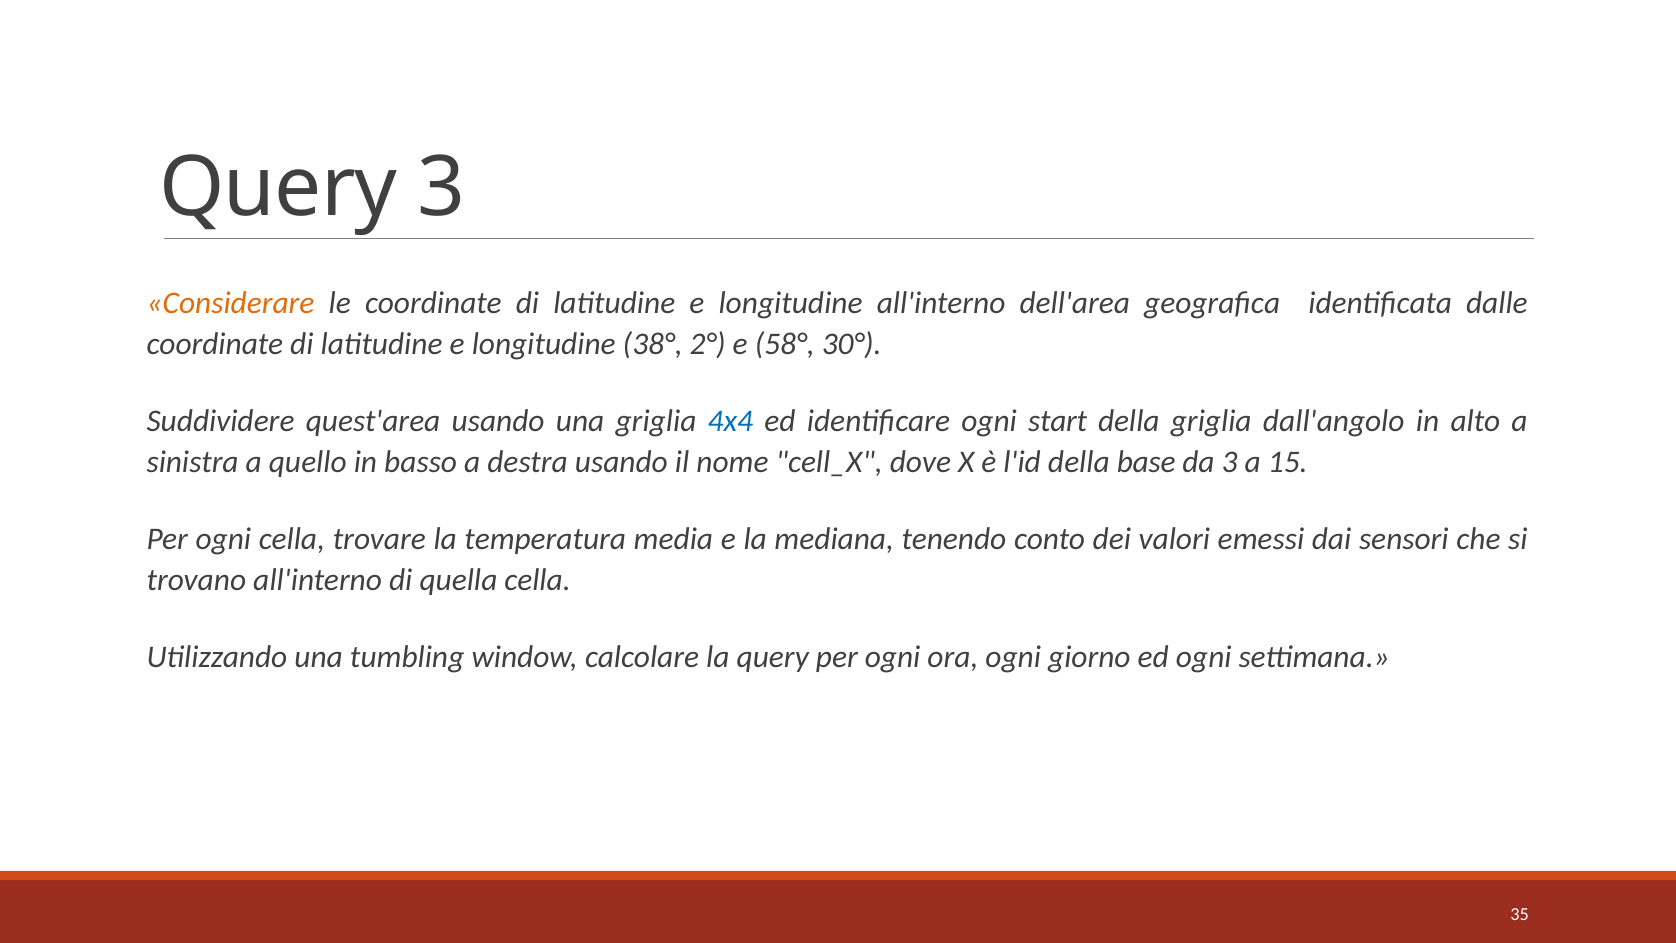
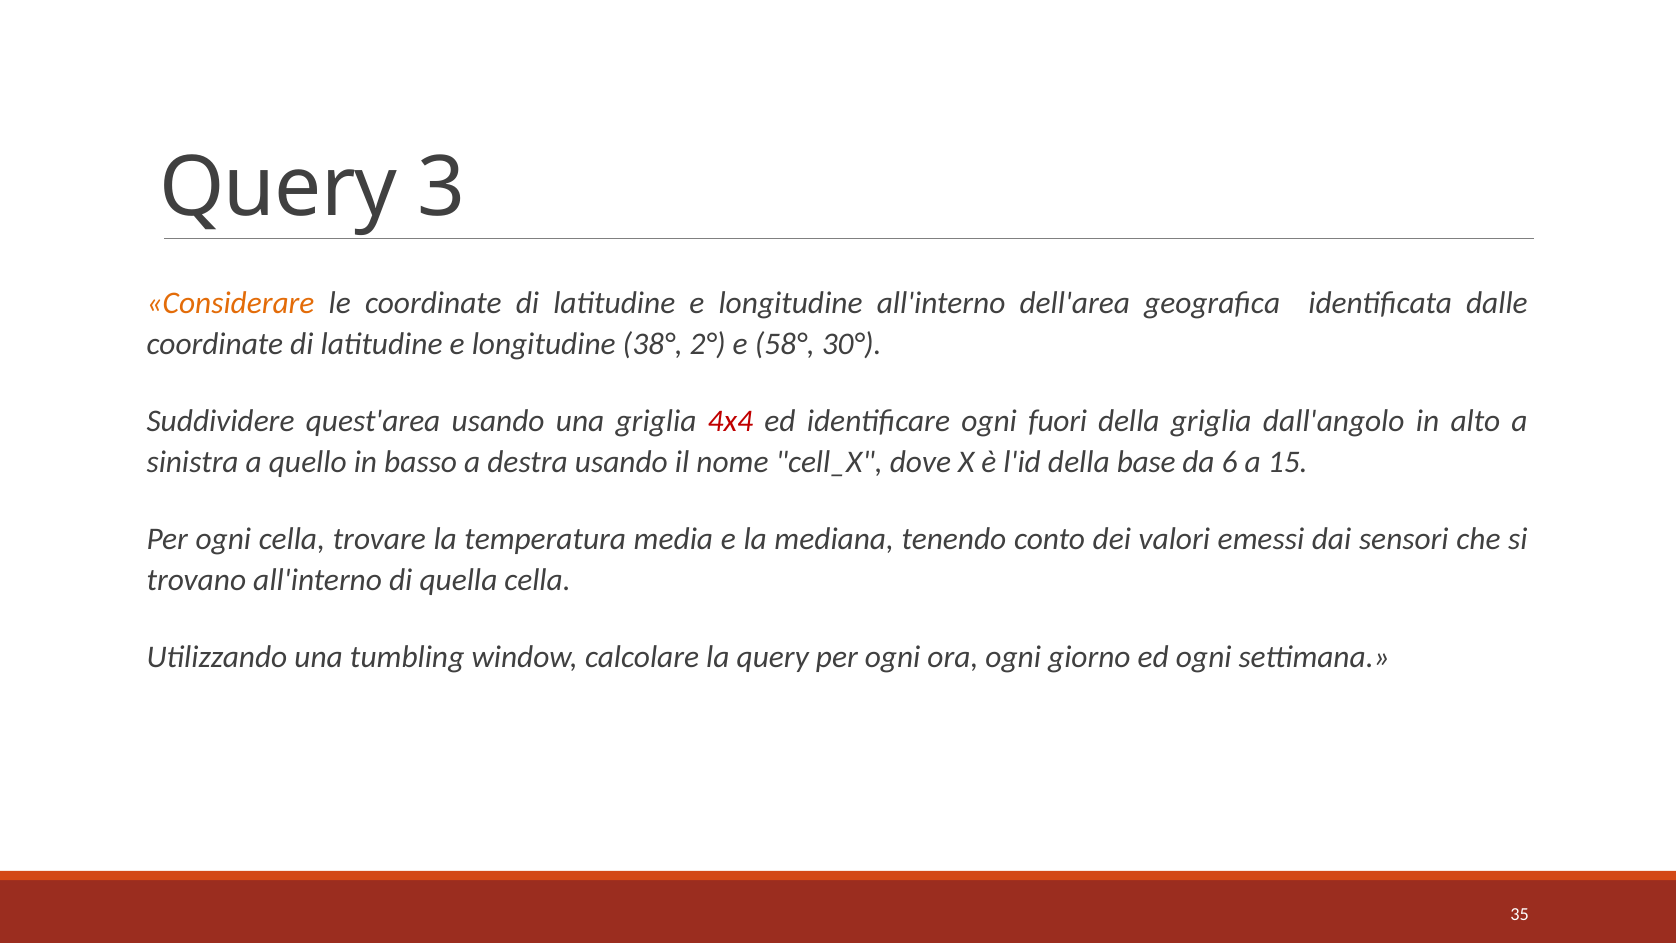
4x4 colour: blue -> red
start: start -> fuori
da 3: 3 -> 6
